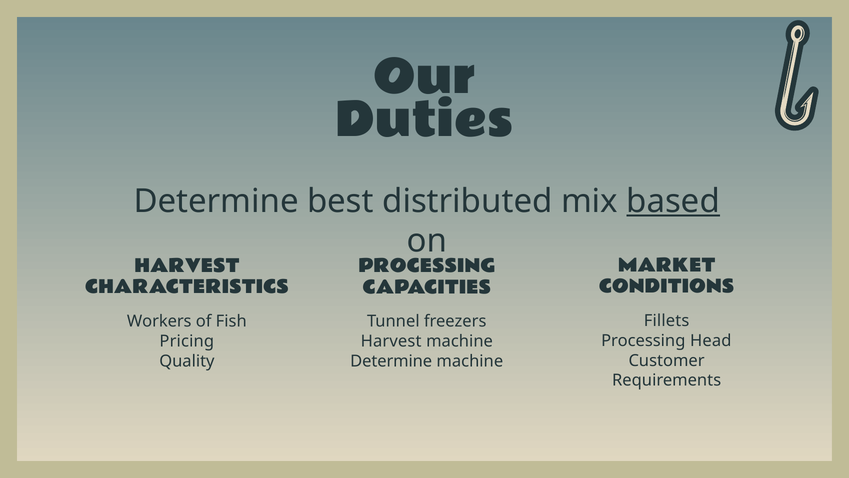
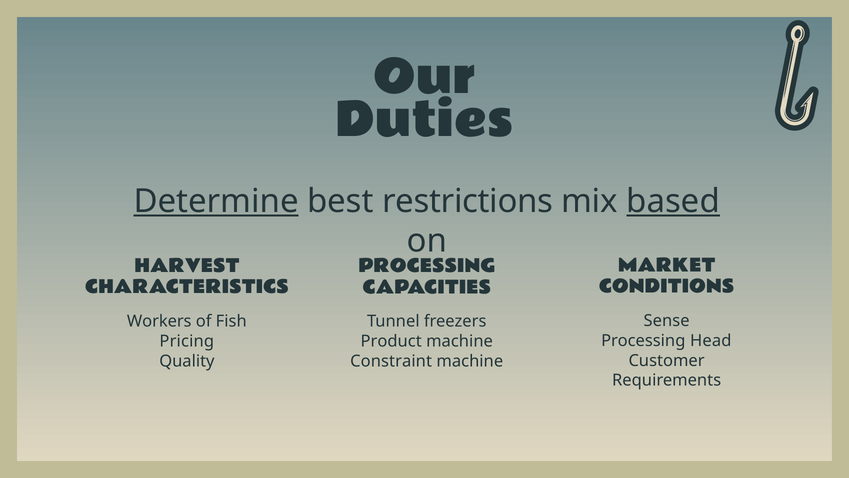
Determine at (216, 201) underline: none -> present
distributed: distributed -> restrictions
Fillets: Fillets -> Sense
Harvest at (391, 341): Harvest -> Product
Determine at (391, 361): Determine -> Constraint
